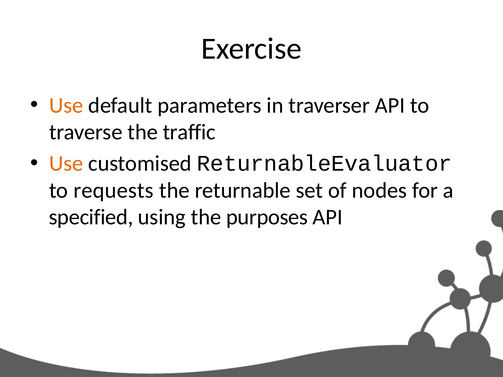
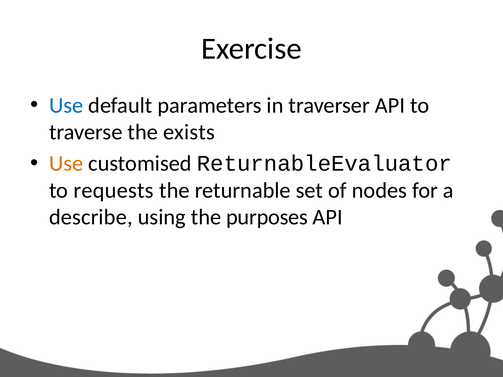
Use at (66, 106) colour: orange -> blue
traffic: traffic -> exists
specified: specified -> describe
